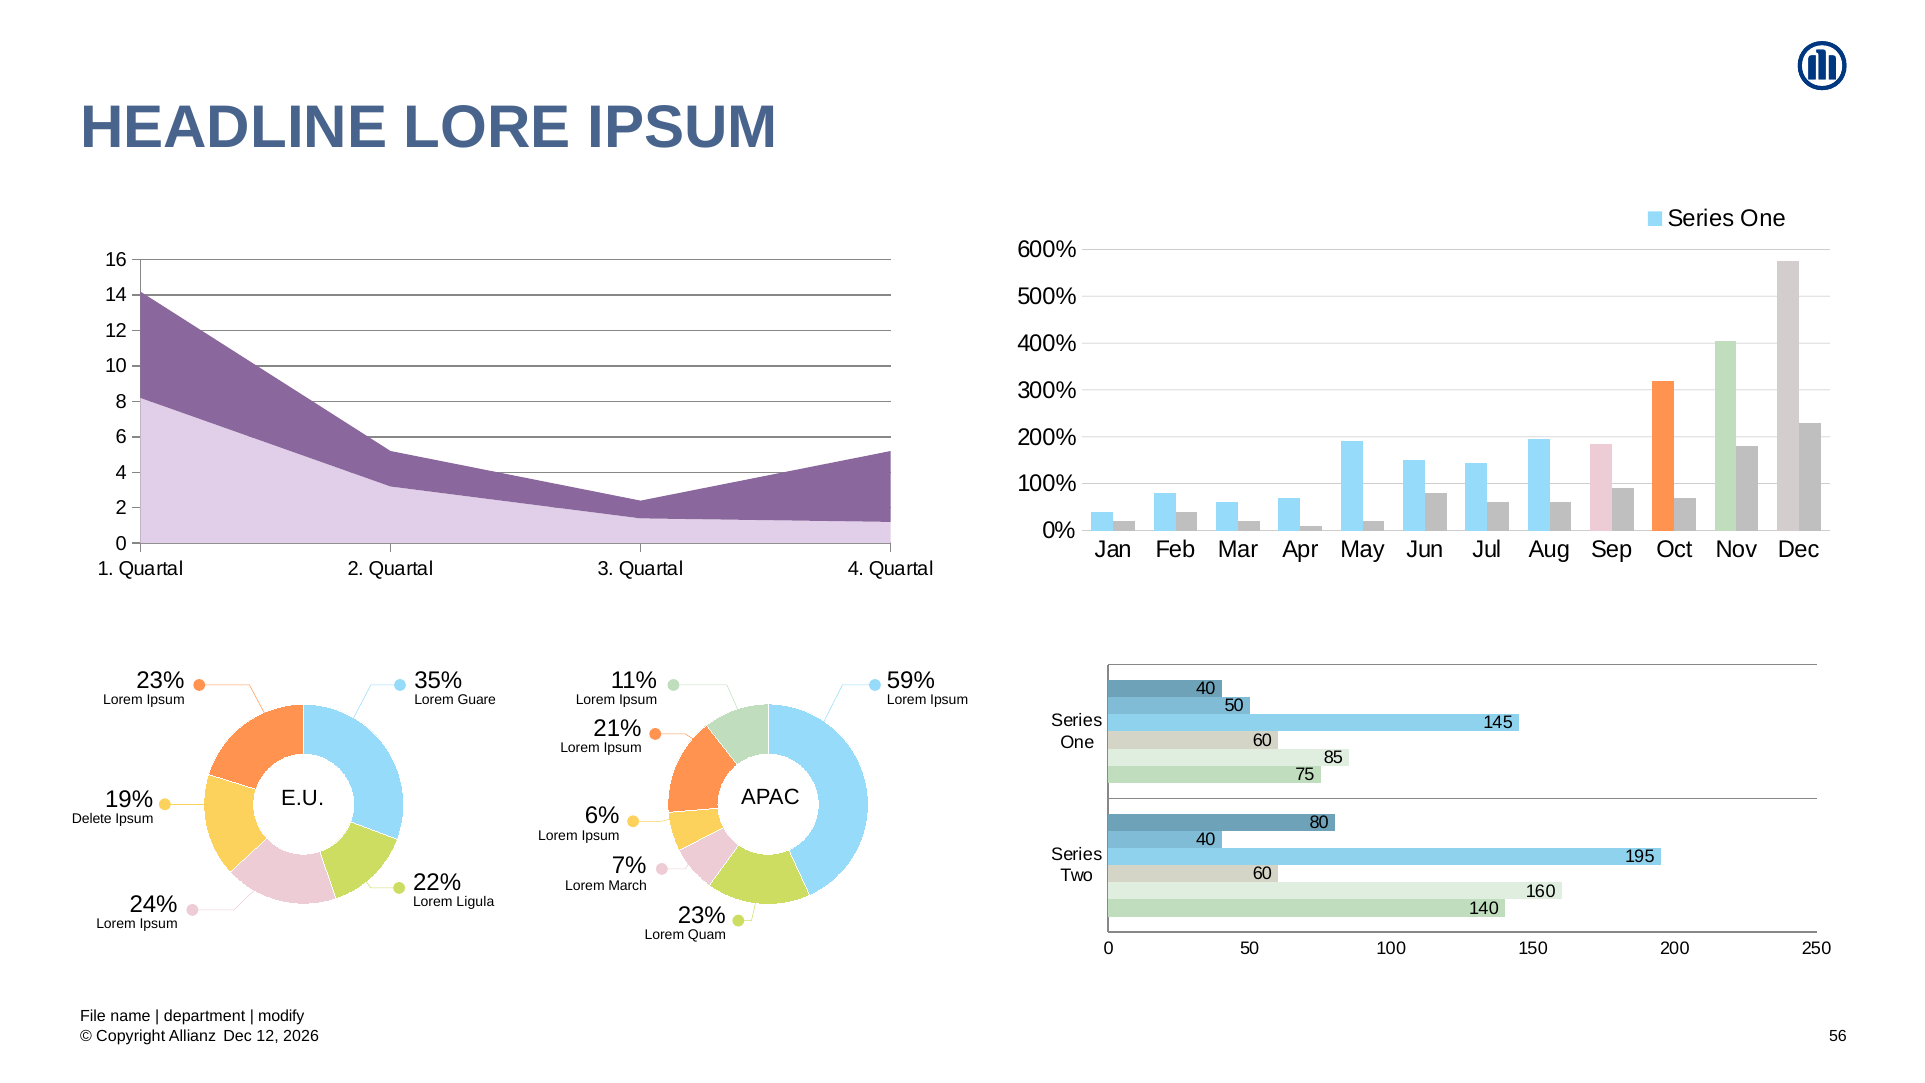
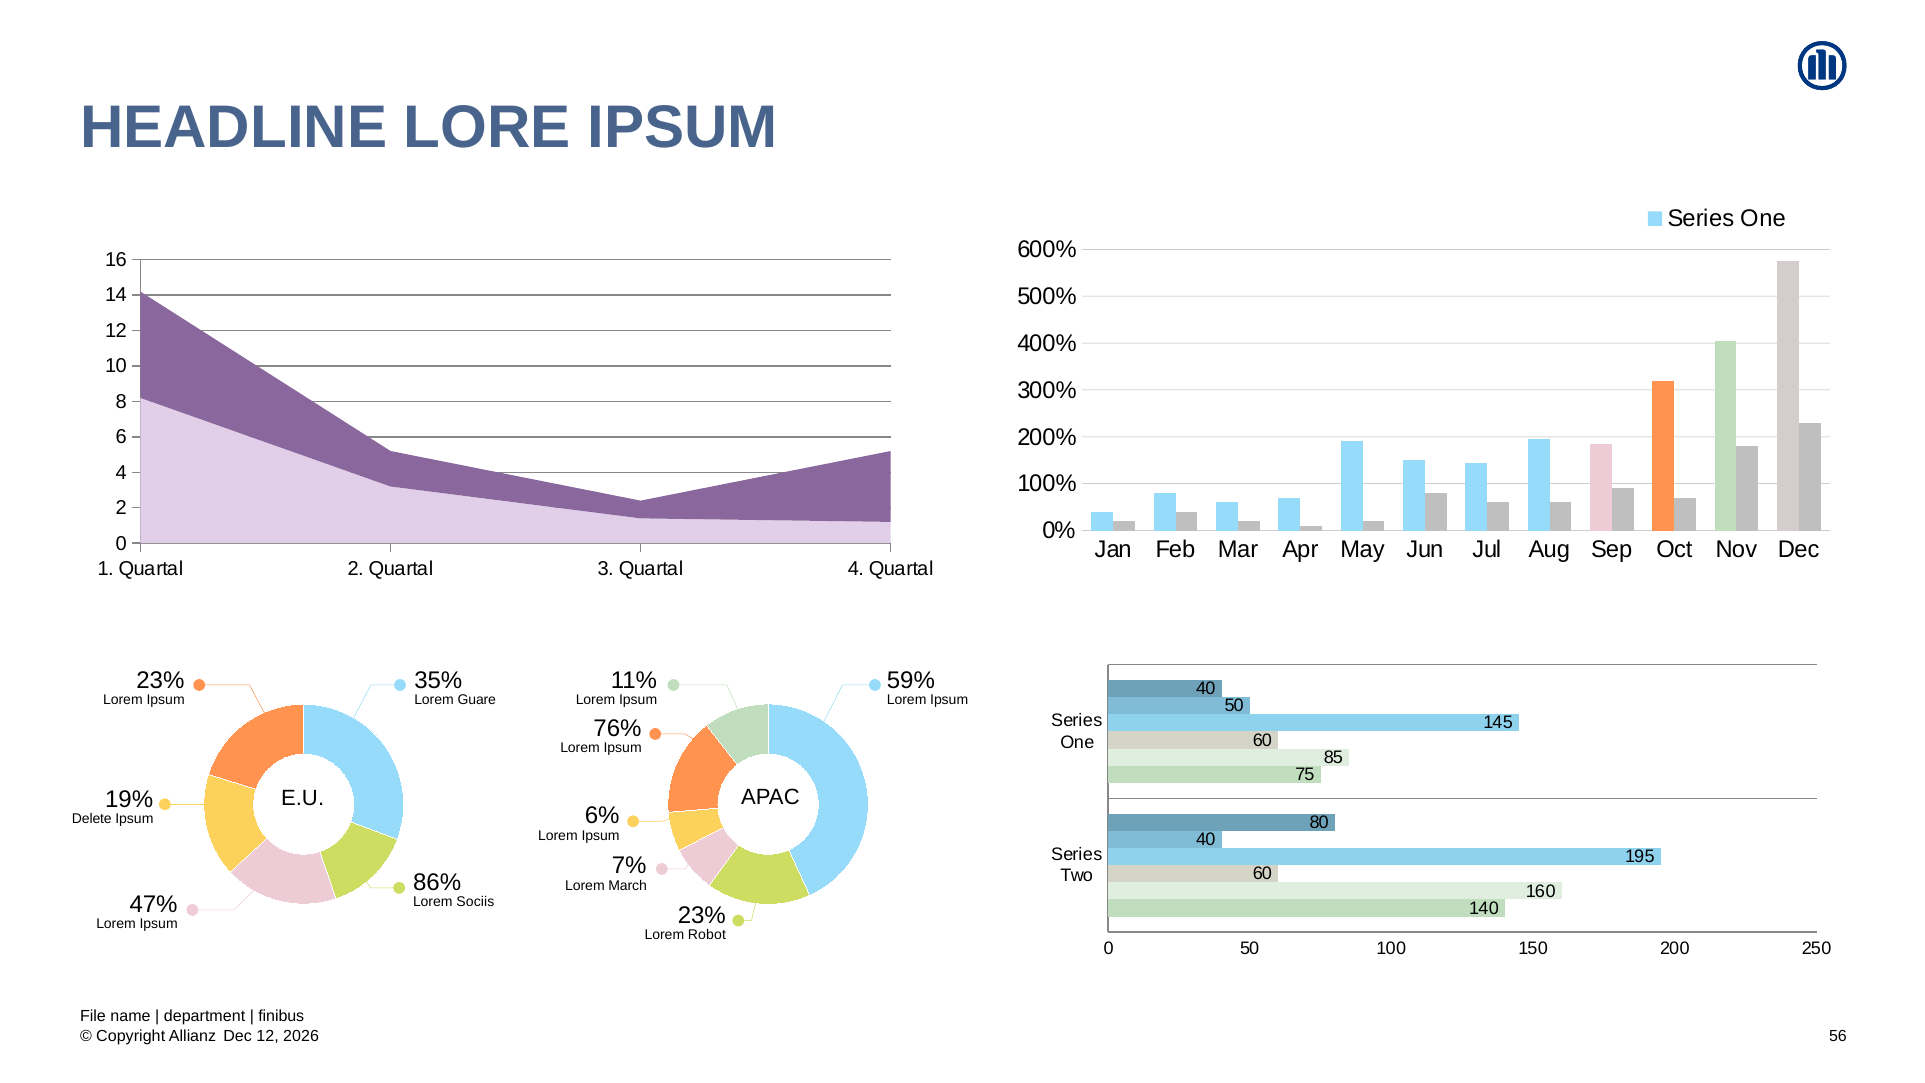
21%: 21% -> 76%
22%: 22% -> 86%
24%: 24% -> 47%
Ligula: Ligula -> Sociis
Quam: Quam -> Robot
modify: modify -> finibus
